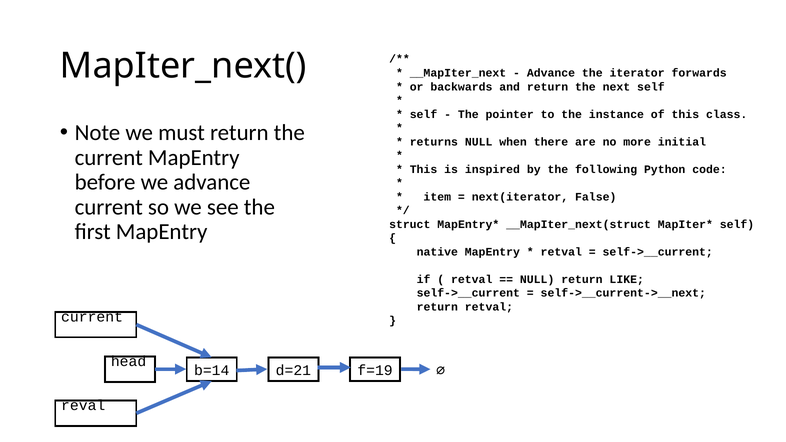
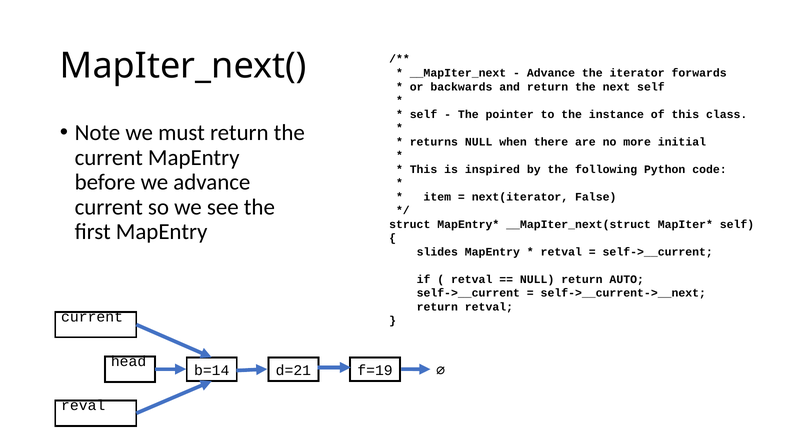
native: native -> slides
LIKE: LIKE -> AUTO
